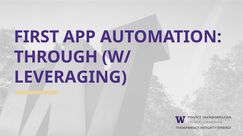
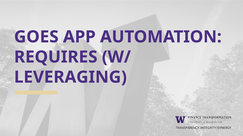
FIRST: FIRST -> GOES
THROUGH: THROUGH -> REQUIRES
